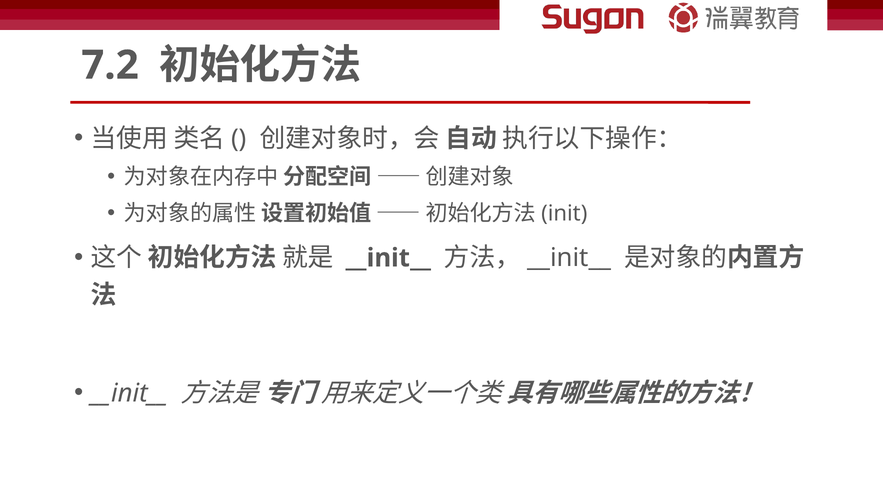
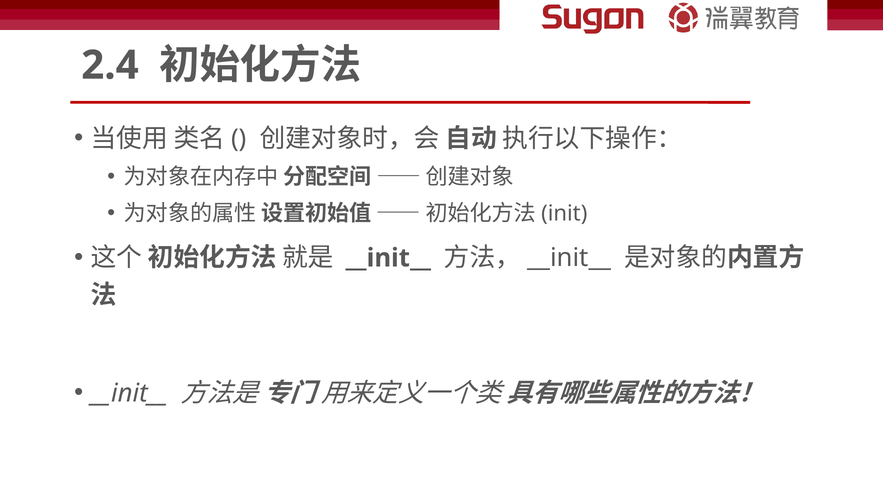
7.2: 7.2 -> 2.4
